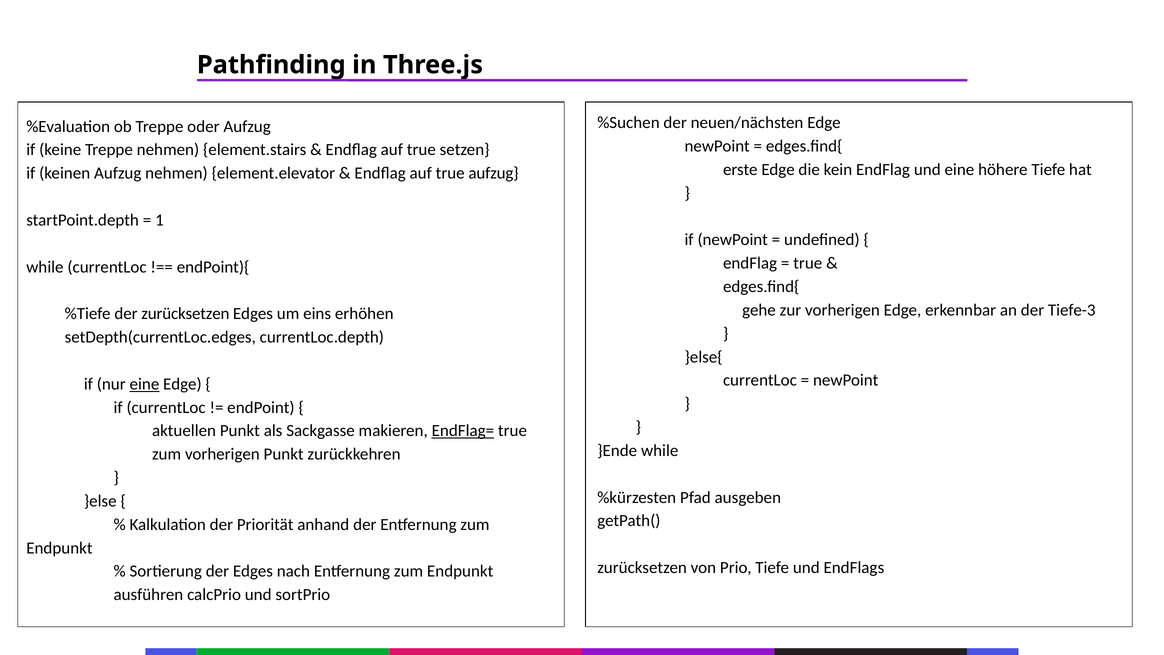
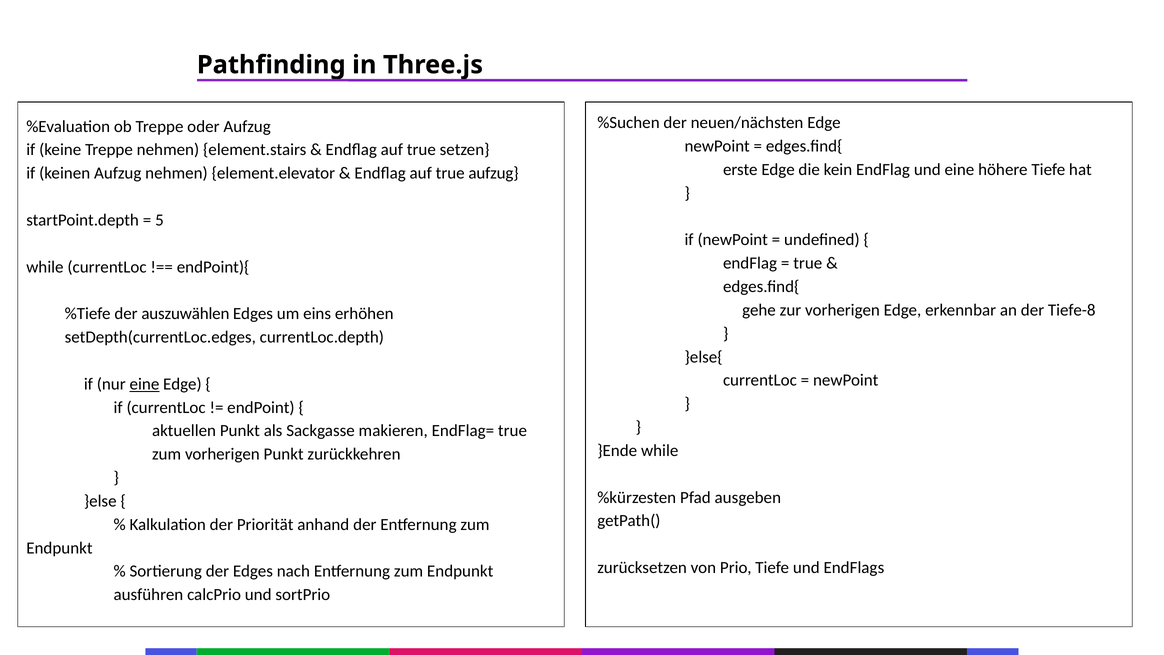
1: 1 -> 5
Tiefe-3: Tiefe-3 -> Tiefe-8
der zurücksetzen: zurücksetzen -> auszuwählen
EndFlag= underline: present -> none
